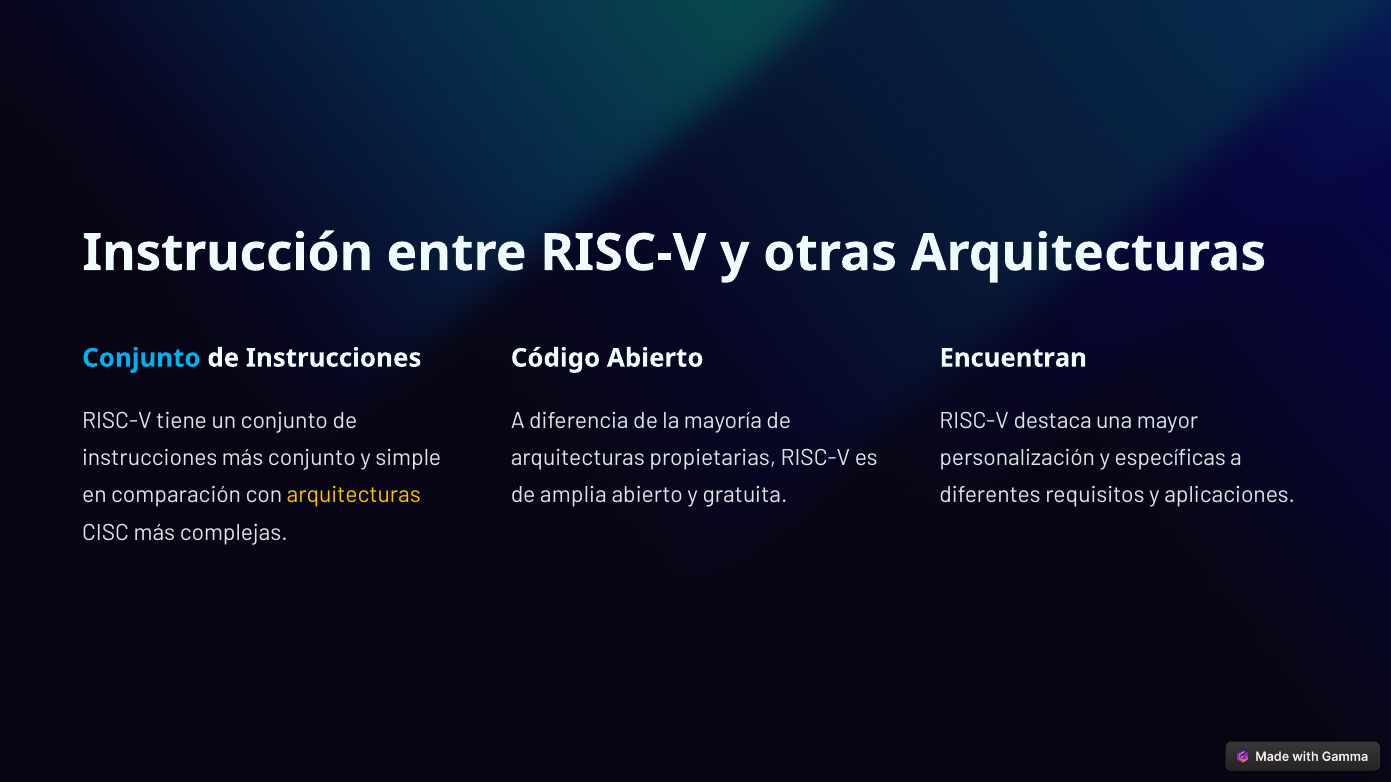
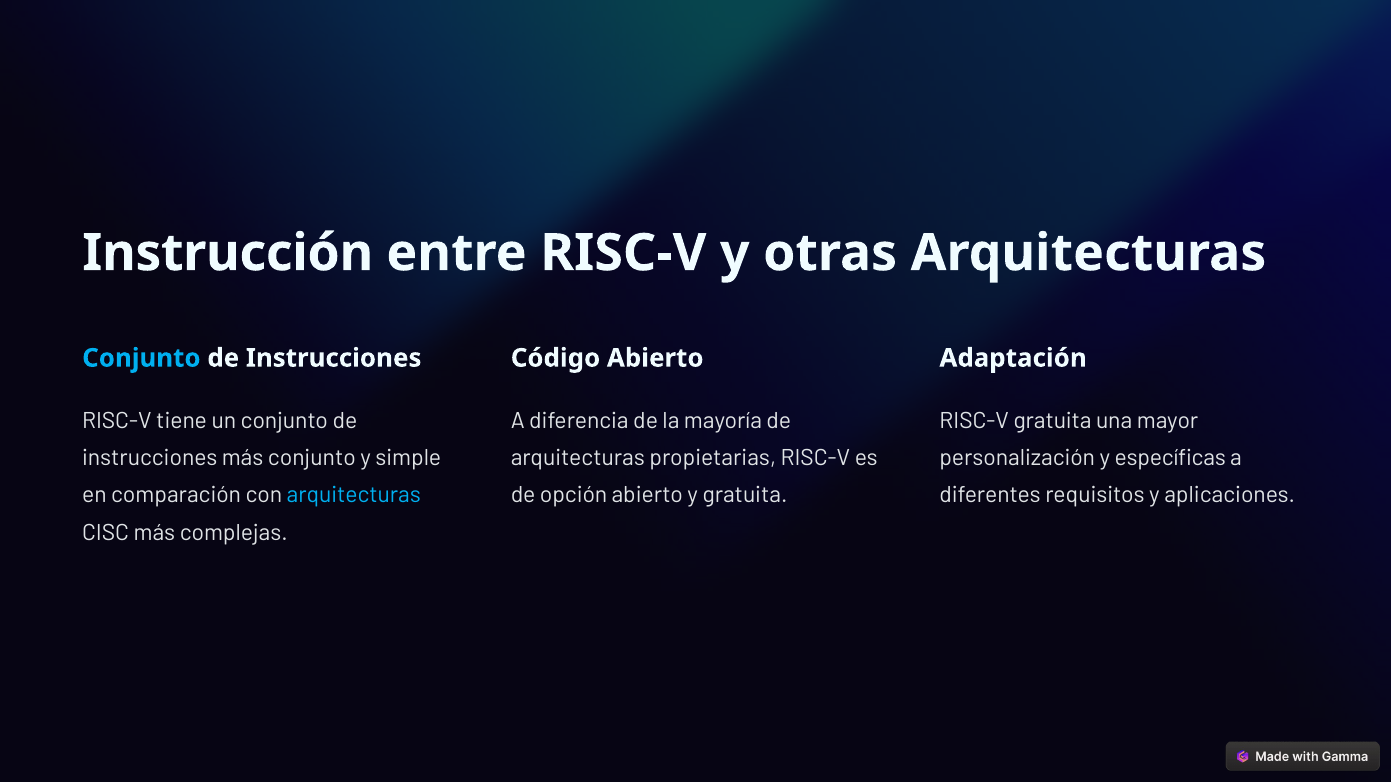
Encuentran: Encuentran -> Adaptación
RISC-V destaca: destaca -> gratuita
arquitecturas at (354, 496) colour: yellow -> light blue
amplia: amplia -> opción
